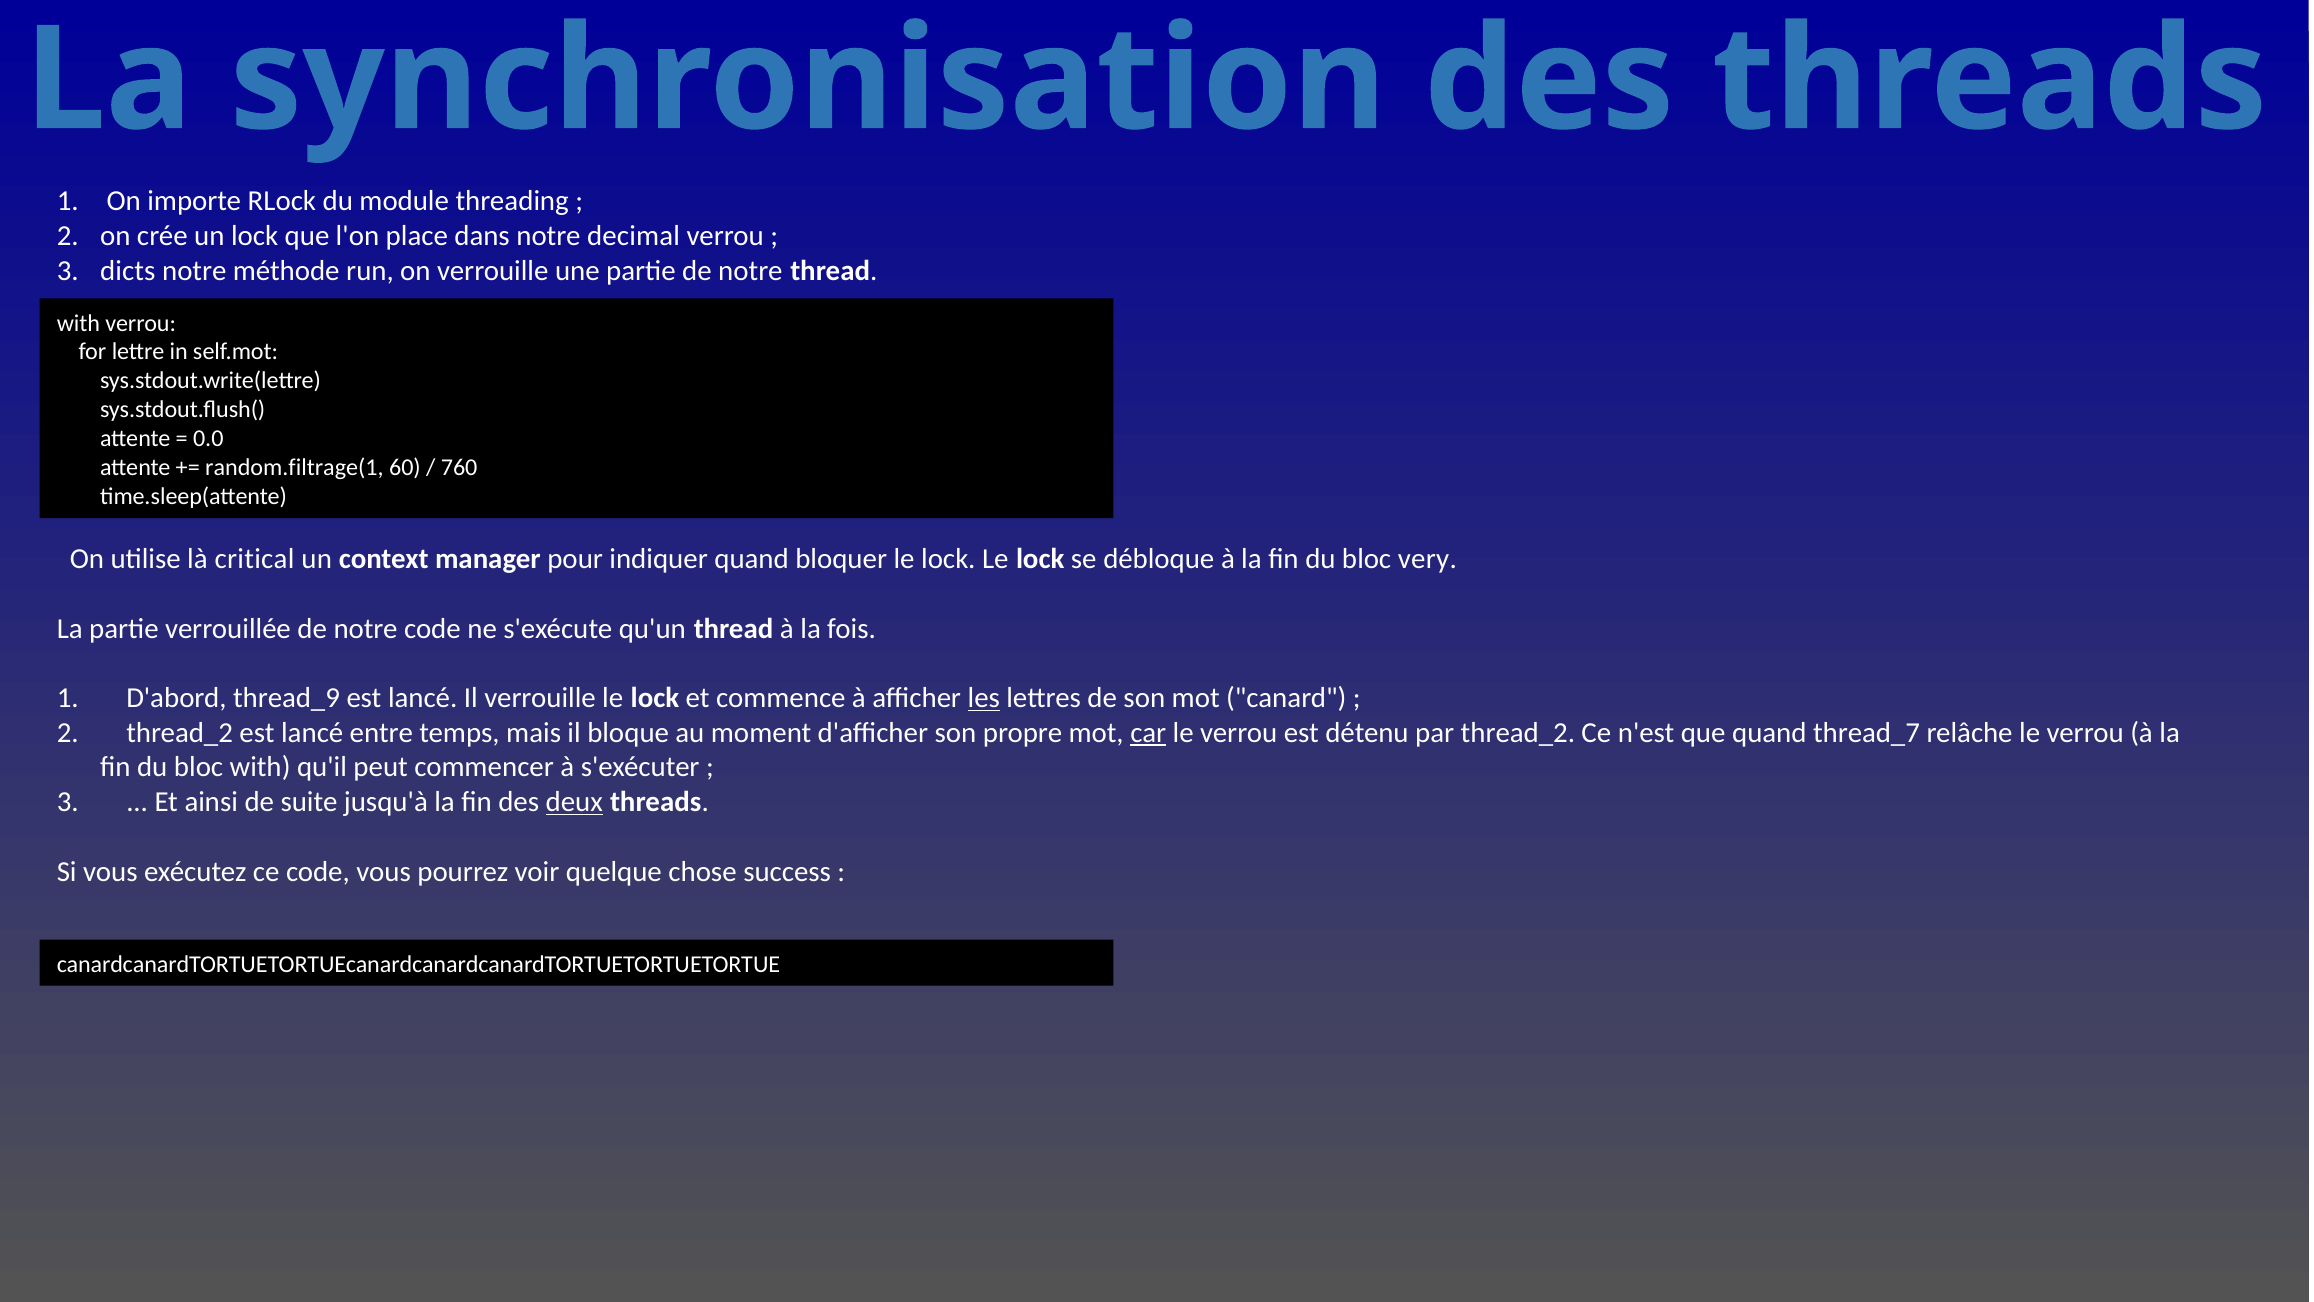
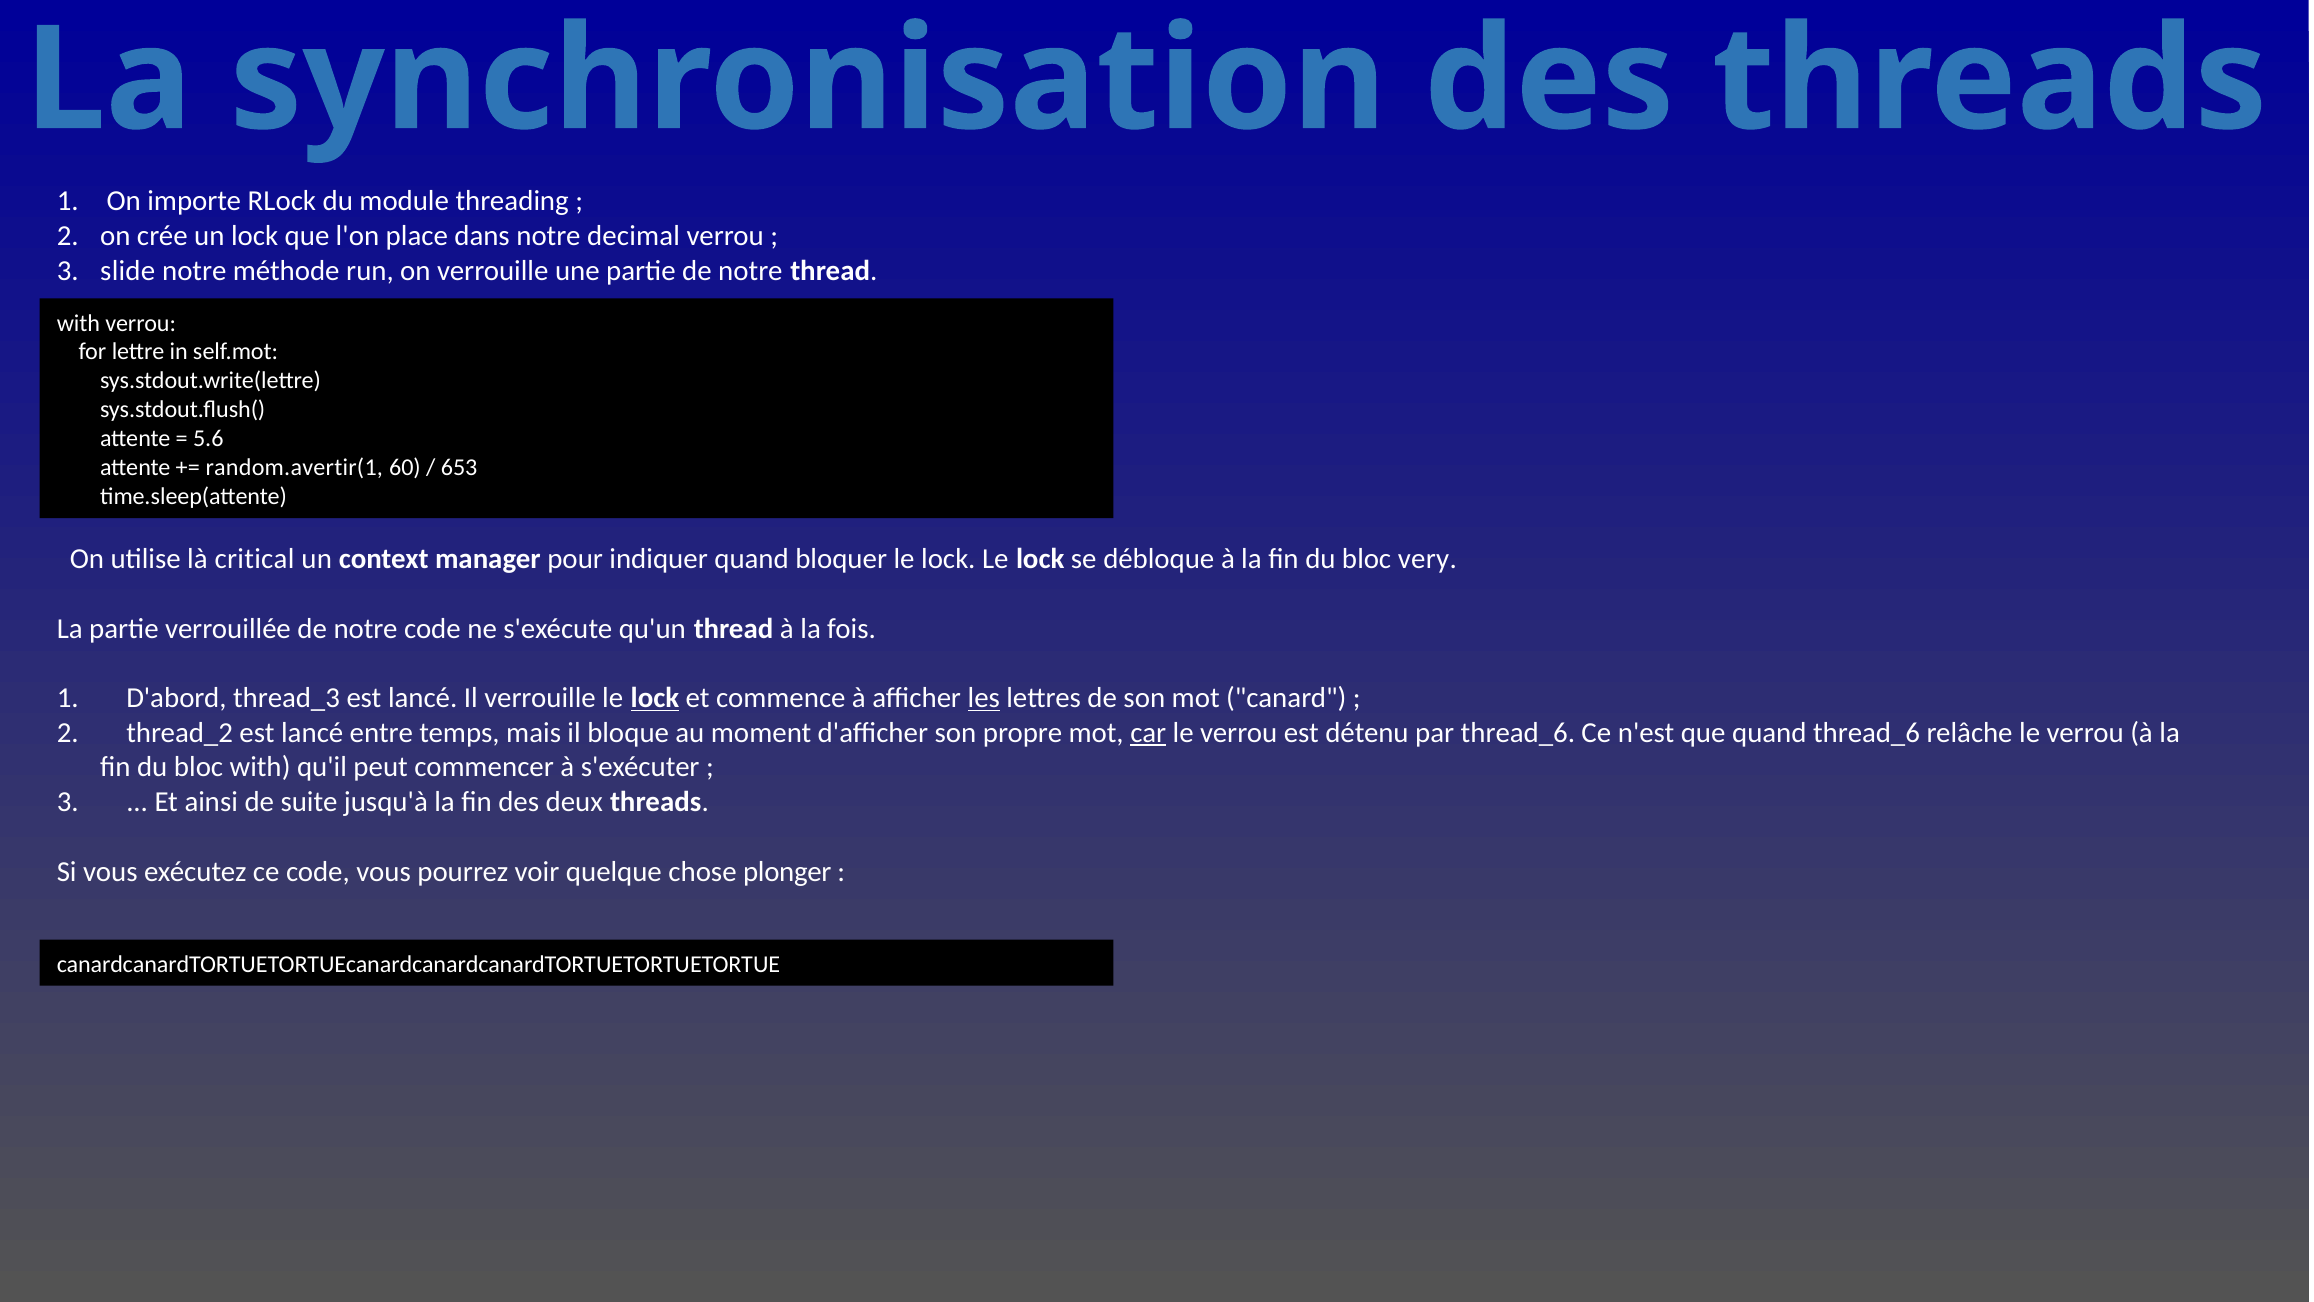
dicts: dicts -> slide
0.0: 0.0 -> 5.6
random.filtrage(1: random.filtrage(1 -> random.avertir(1
760: 760 -> 653
thread_9: thread_9 -> thread_3
lock at (655, 698) underline: none -> present
par thread_2: thread_2 -> thread_6
quand thread_7: thread_7 -> thread_6
deux underline: present -> none
success: success -> plonger
